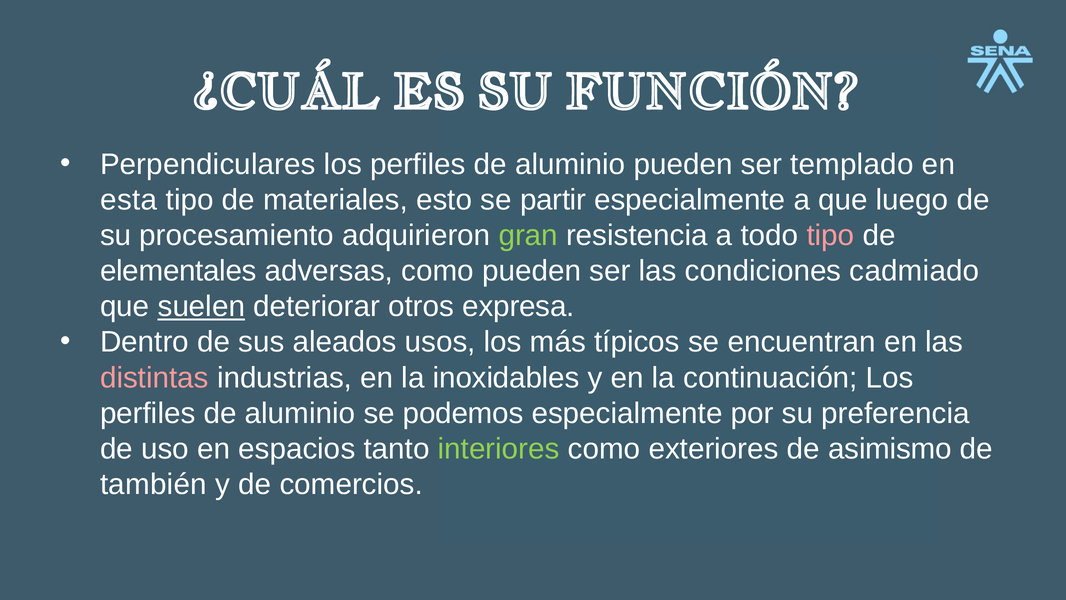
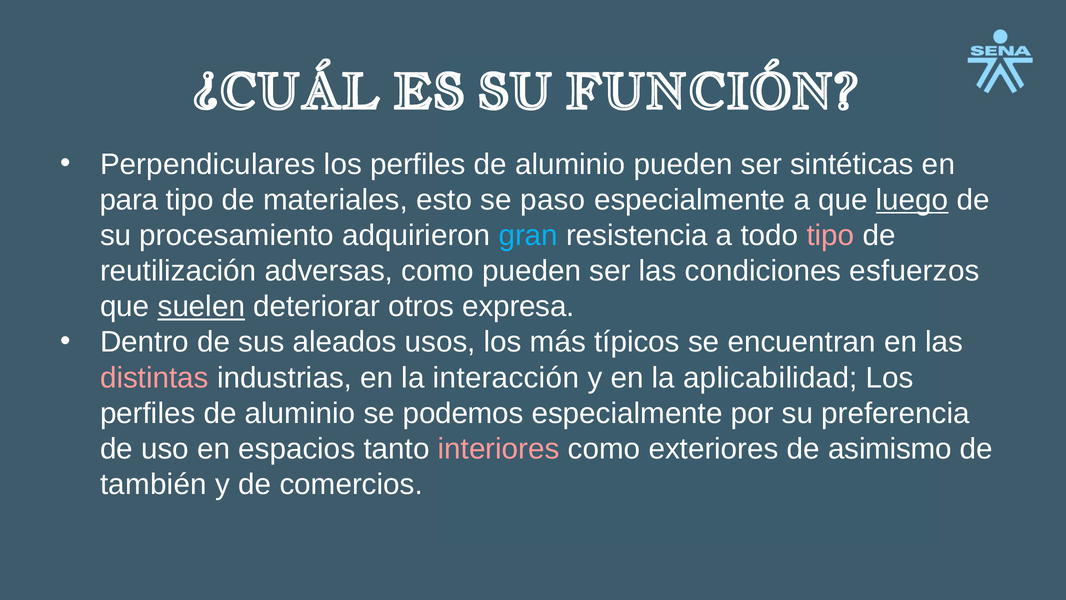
templado: templado -> sintéticas
esta: esta -> para
partir: partir -> paso
luego underline: none -> present
gran colour: light green -> light blue
elementales: elementales -> reutilización
cadmiado: cadmiado -> esfuerzos
inoxidables: inoxidables -> interacción
continuación: continuación -> aplicabilidad
interiores colour: light green -> pink
